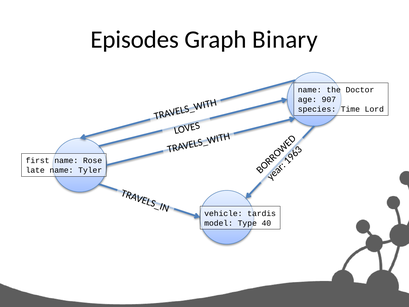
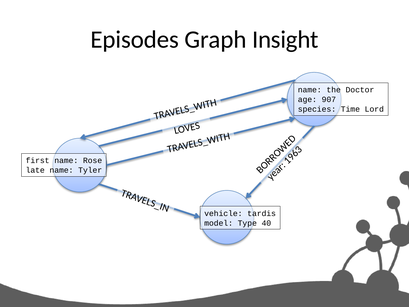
Binary: Binary -> Insight
